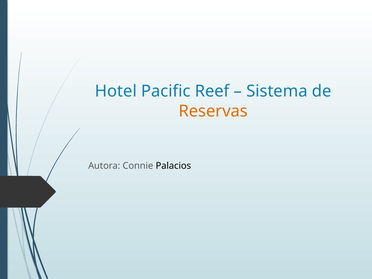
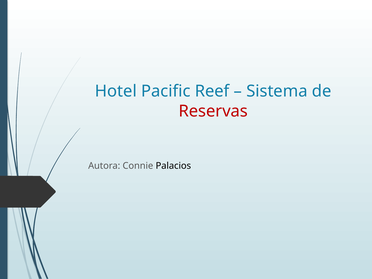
Reservas colour: orange -> red
